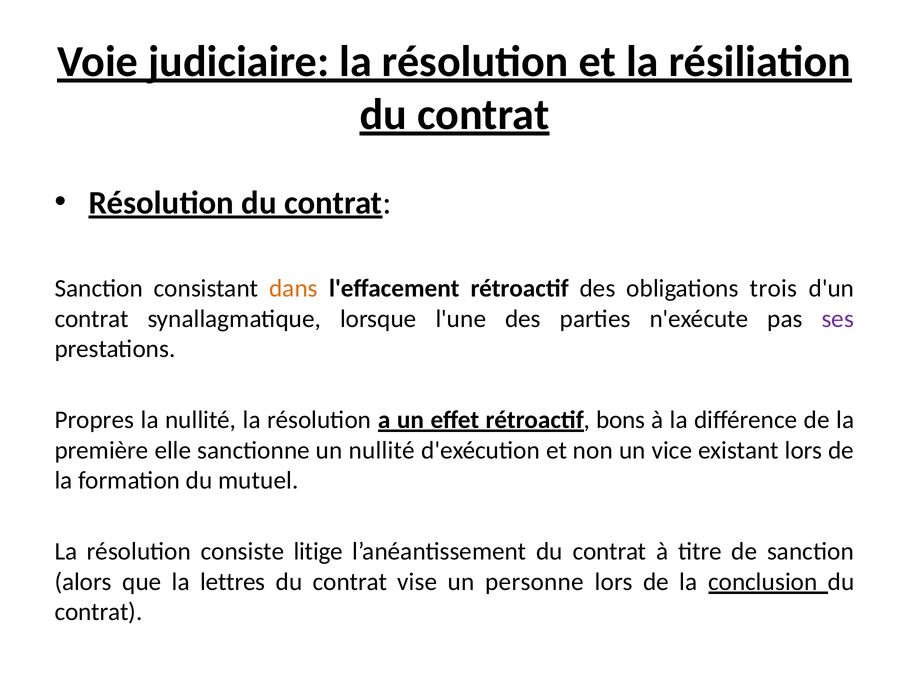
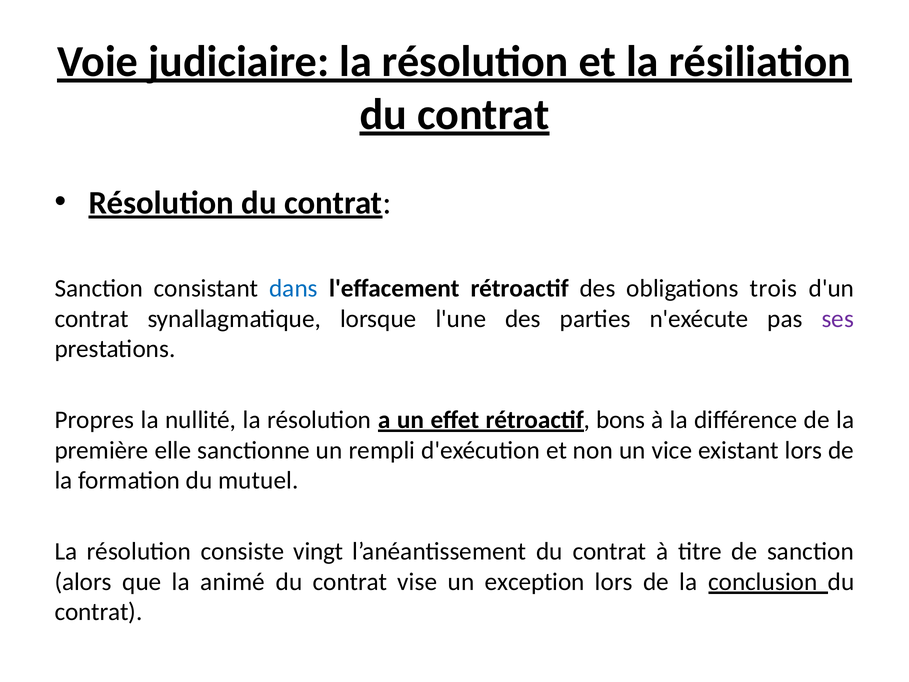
dans colour: orange -> blue
un nullité: nullité -> rempli
litige: litige -> vingt
lettres: lettres -> animé
personne: personne -> exception
